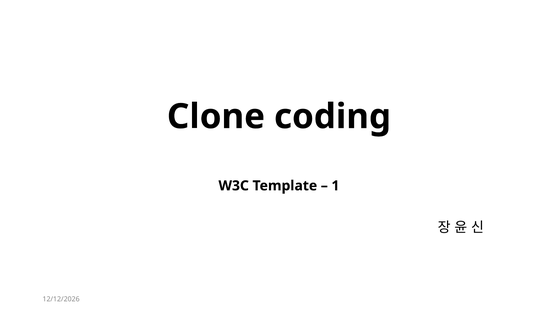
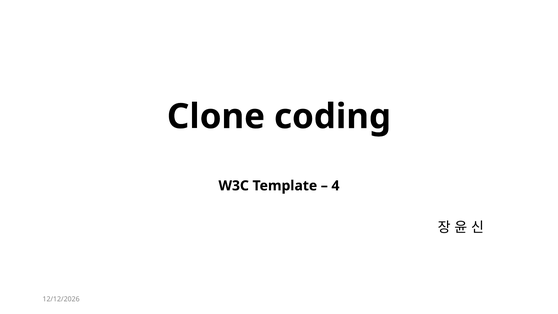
1: 1 -> 4
